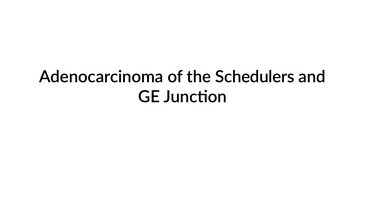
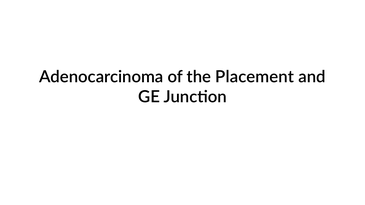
Schedulers: Schedulers -> Placement
